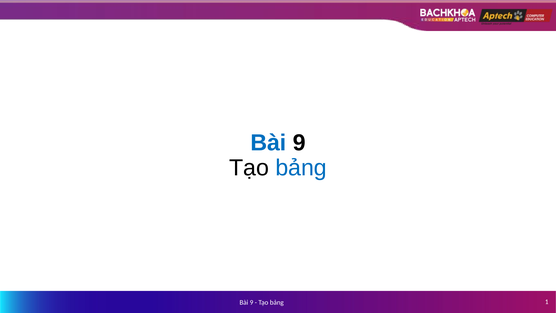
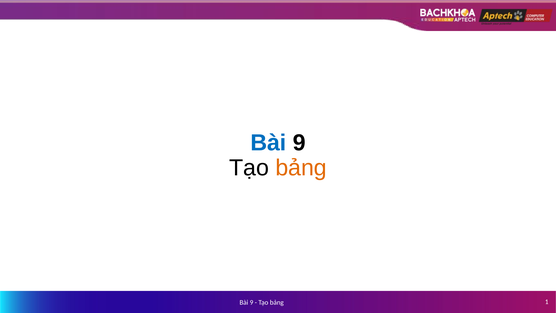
bảng at (301, 168) colour: blue -> orange
